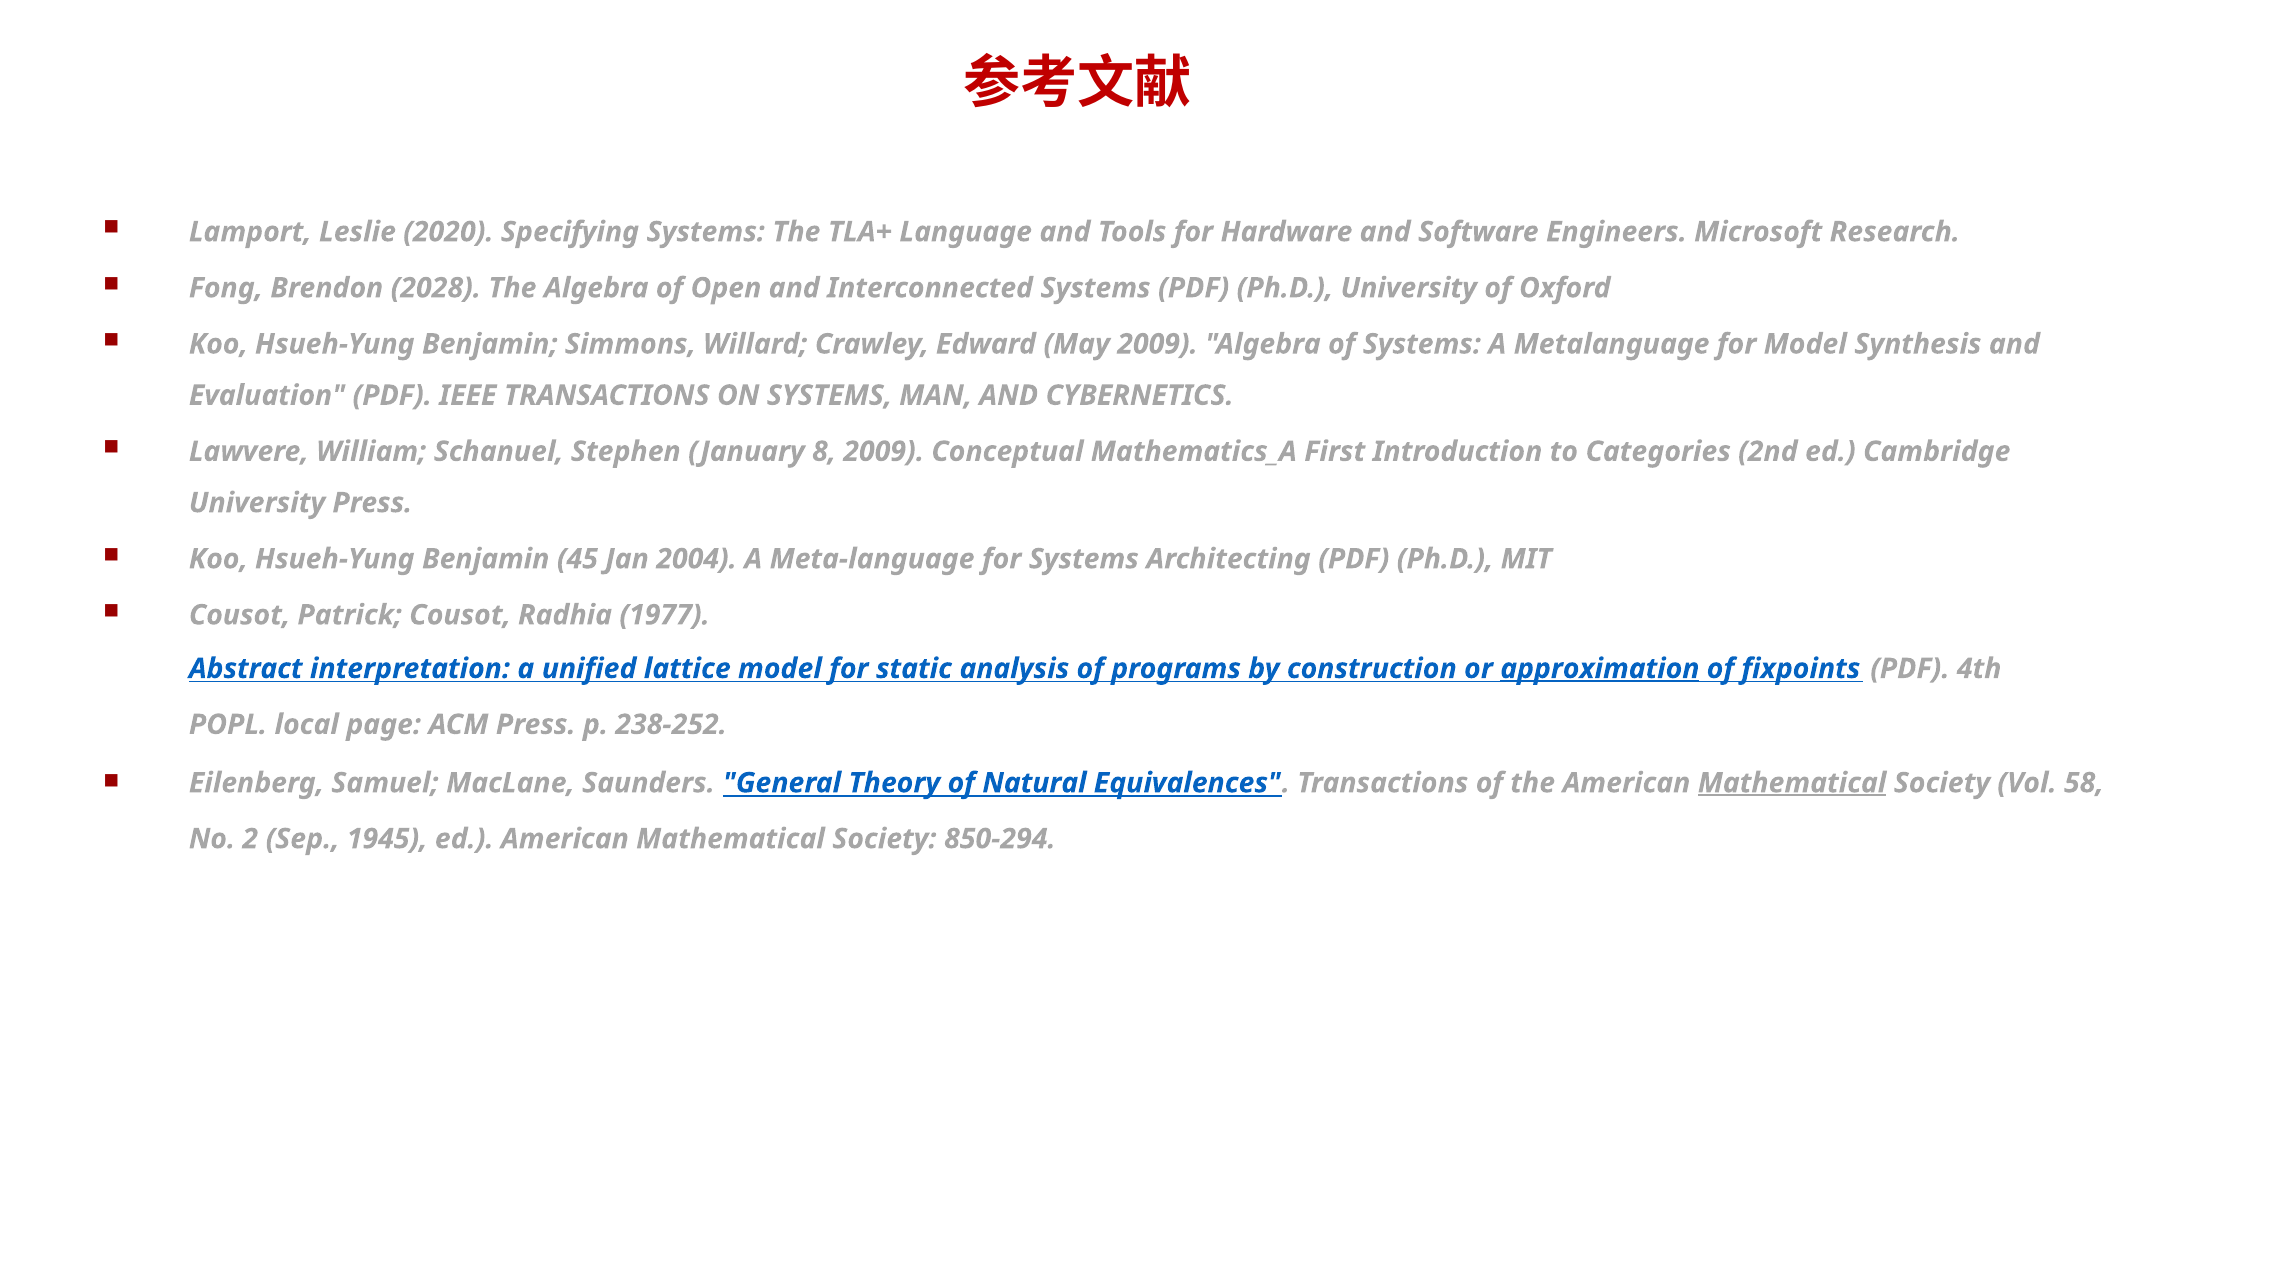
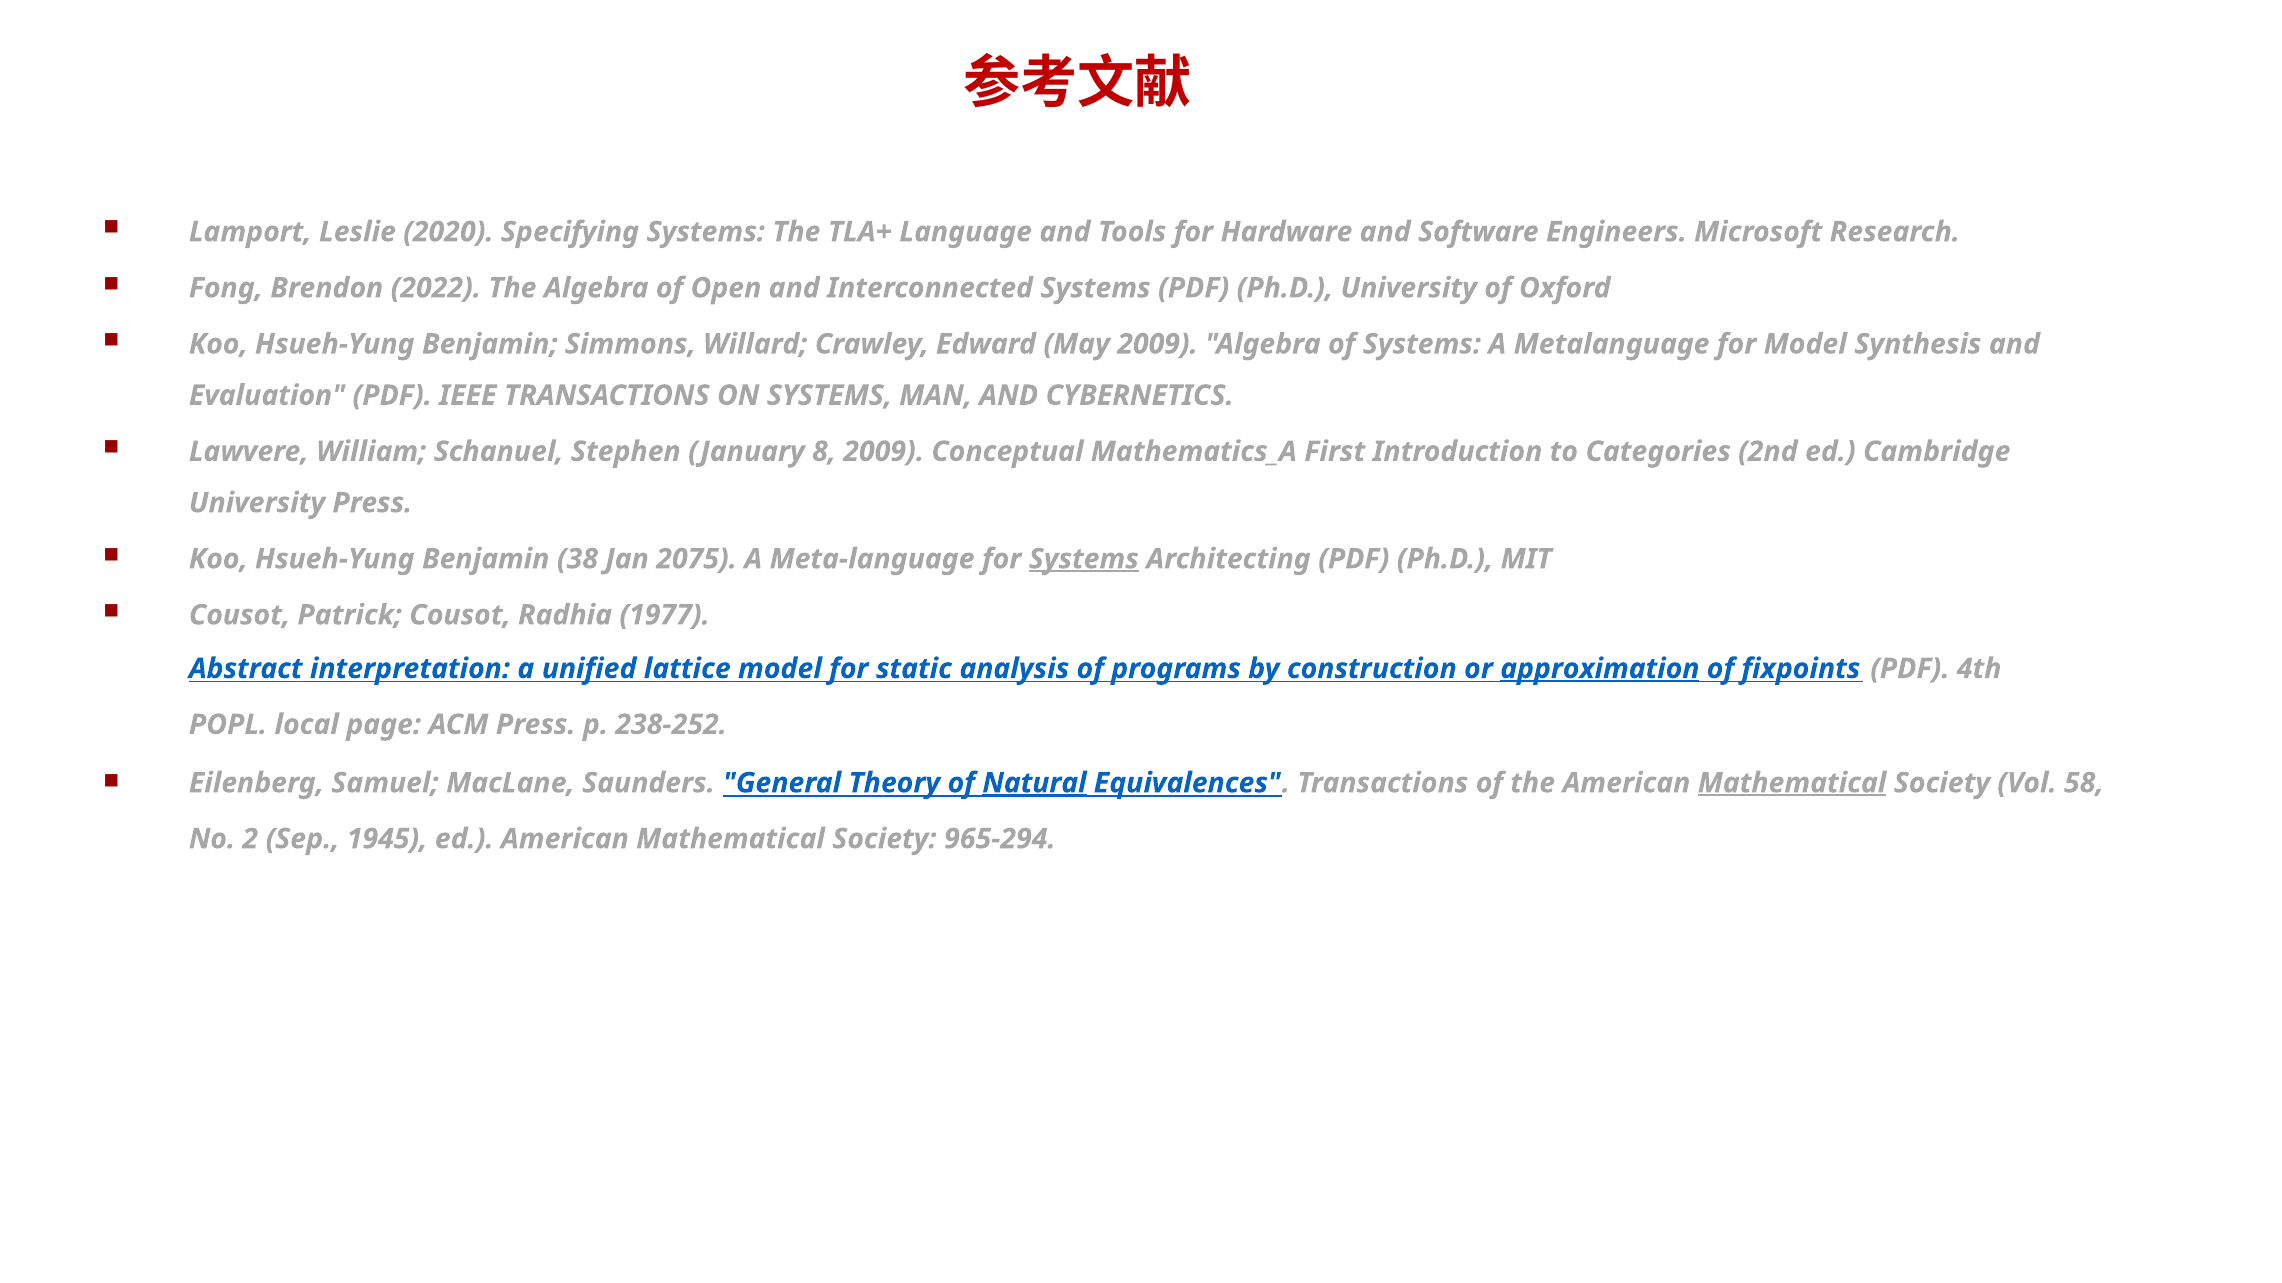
2028: 2028 -> 2022
45: 45 -> 38
2004: 2004 -> 2075
Systems at (1084, 559) underline: none -> present
Natural underline: none -> present
850-294: 850-294 -> 965-294
